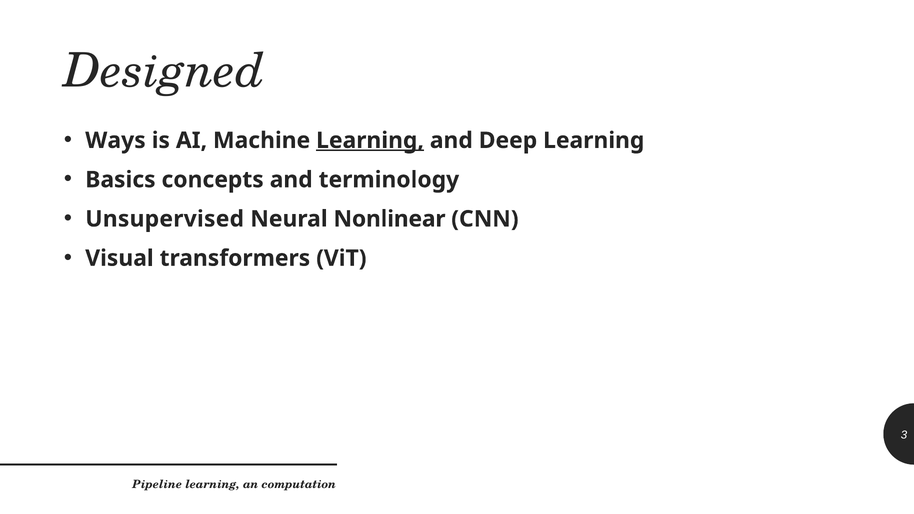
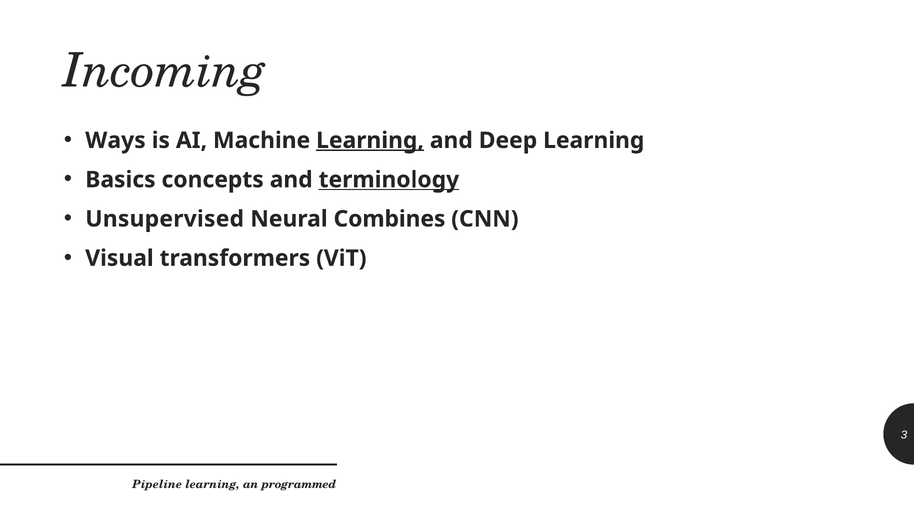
Designed: Designed -> Incoming
terminology underline: none -> present
Nonlinear: Nonlinear -> Combines
computation: computation -> programmed
